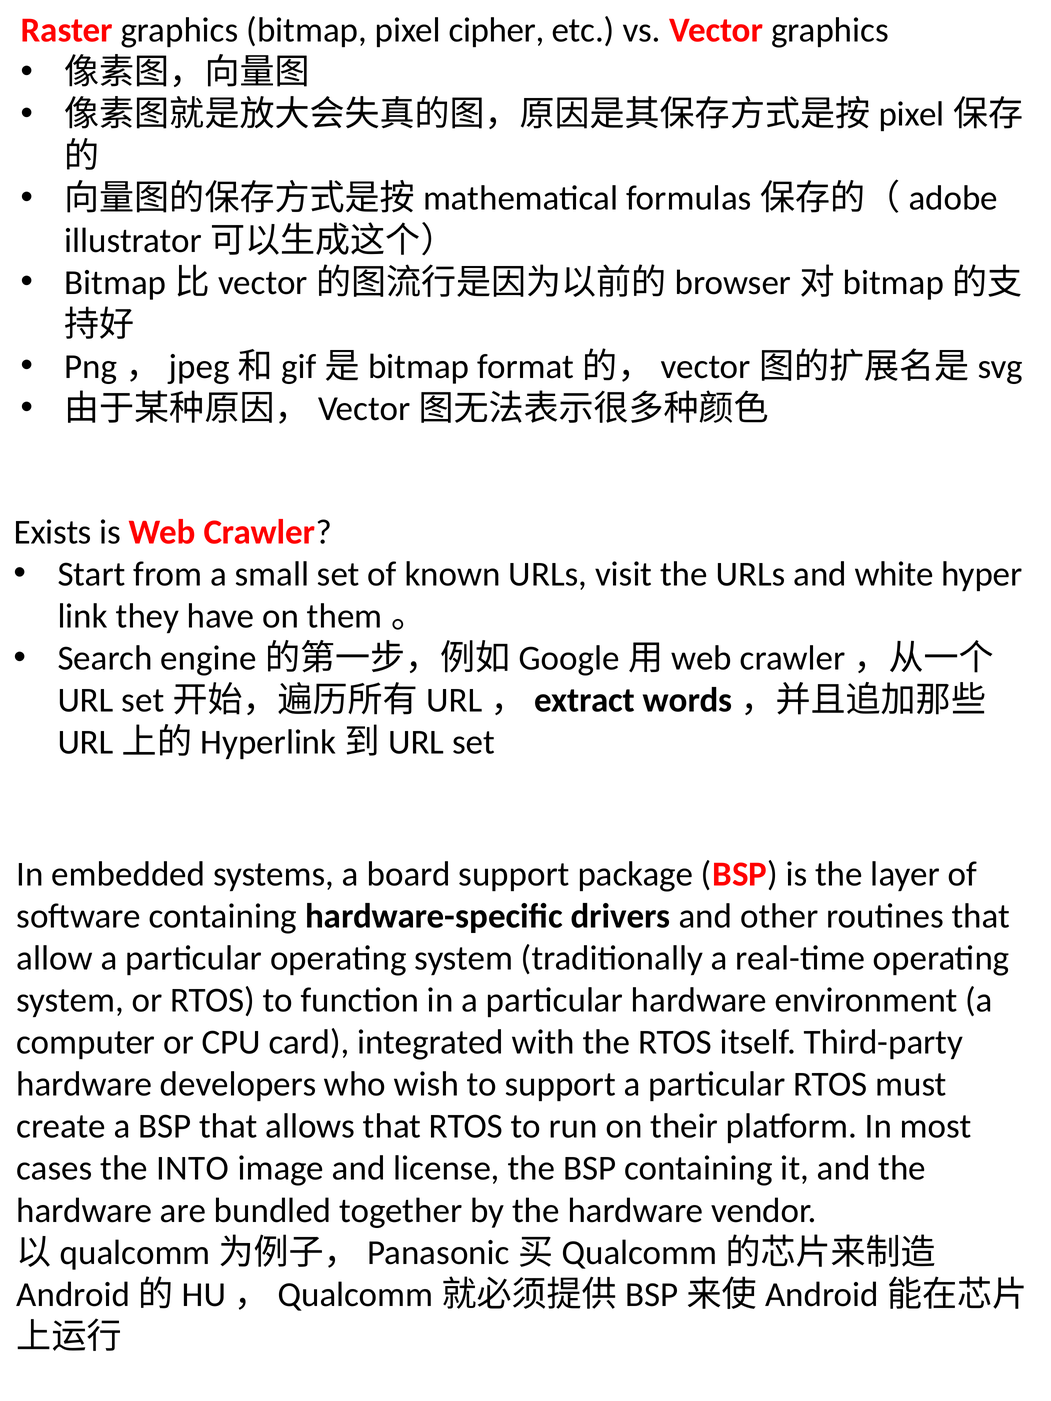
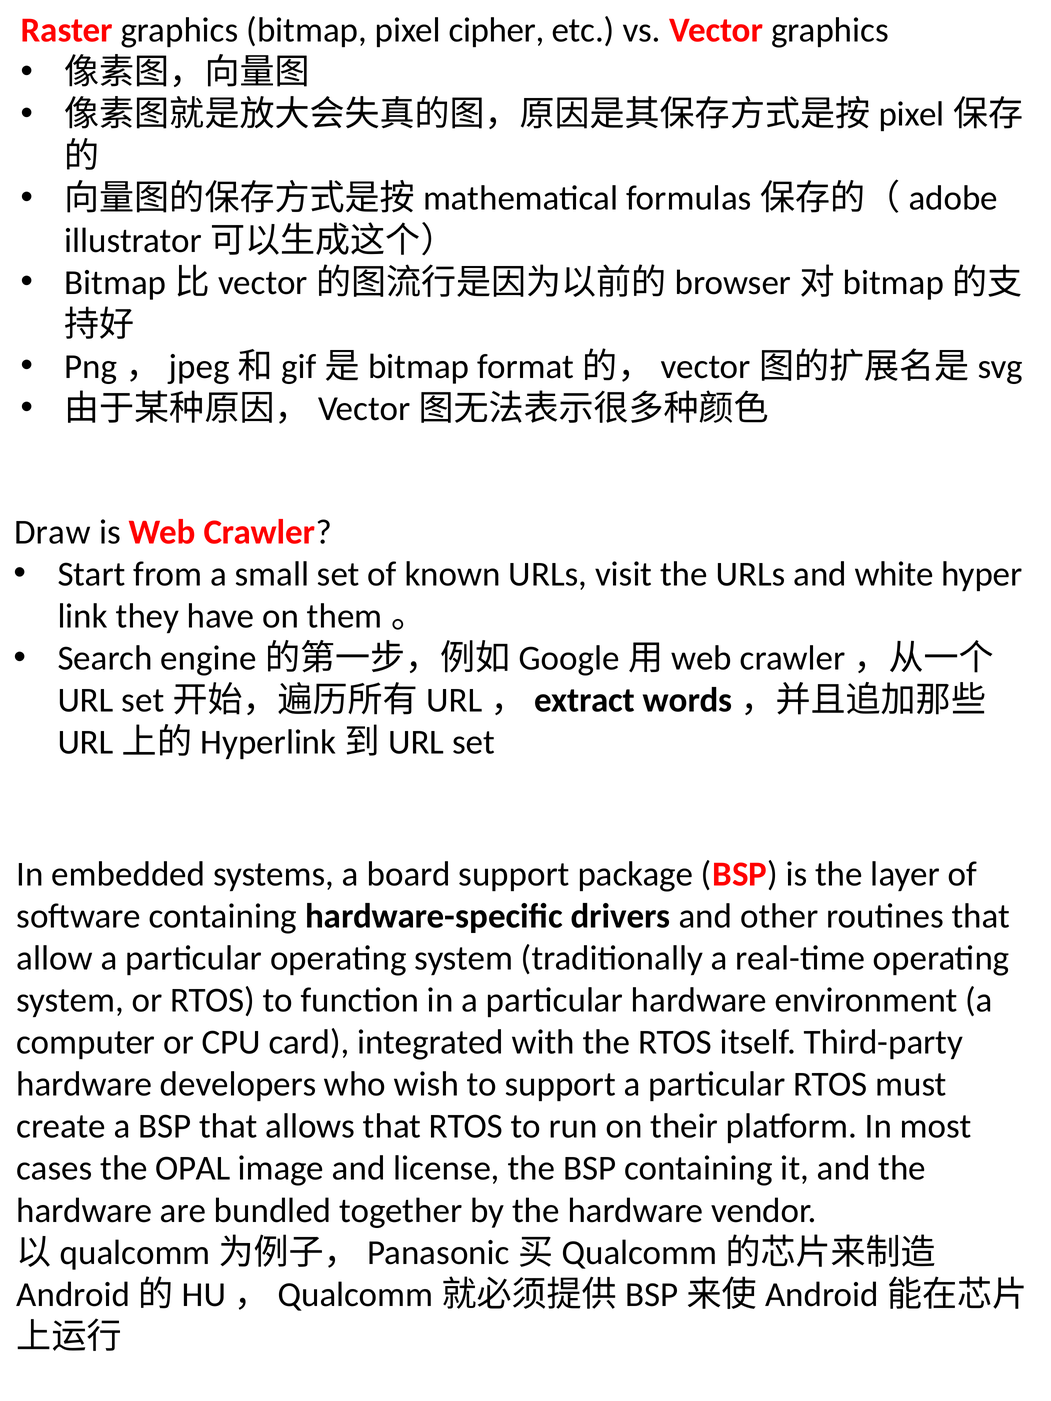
Exists: Exists -> Draw
INTO: INTO -> OPAL
